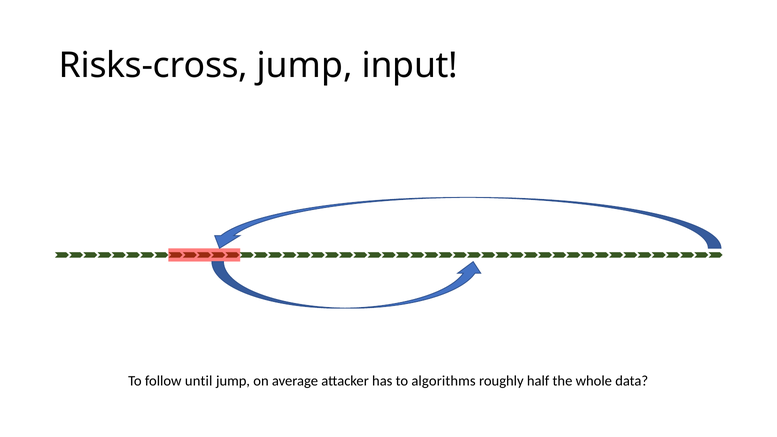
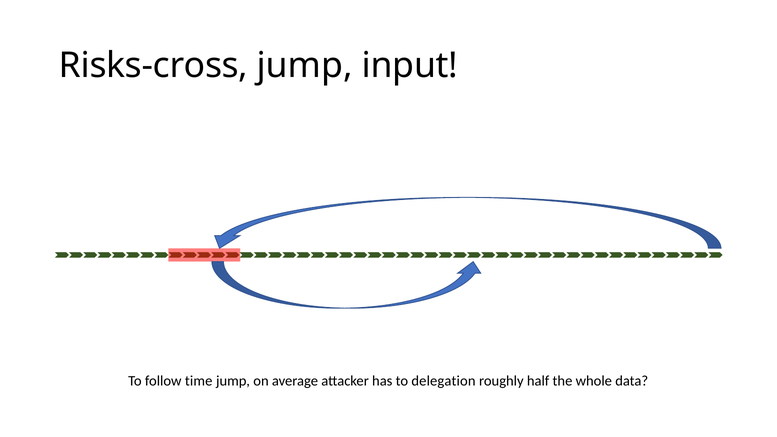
until: until -> time
algorithms: algorithms -> delegation
